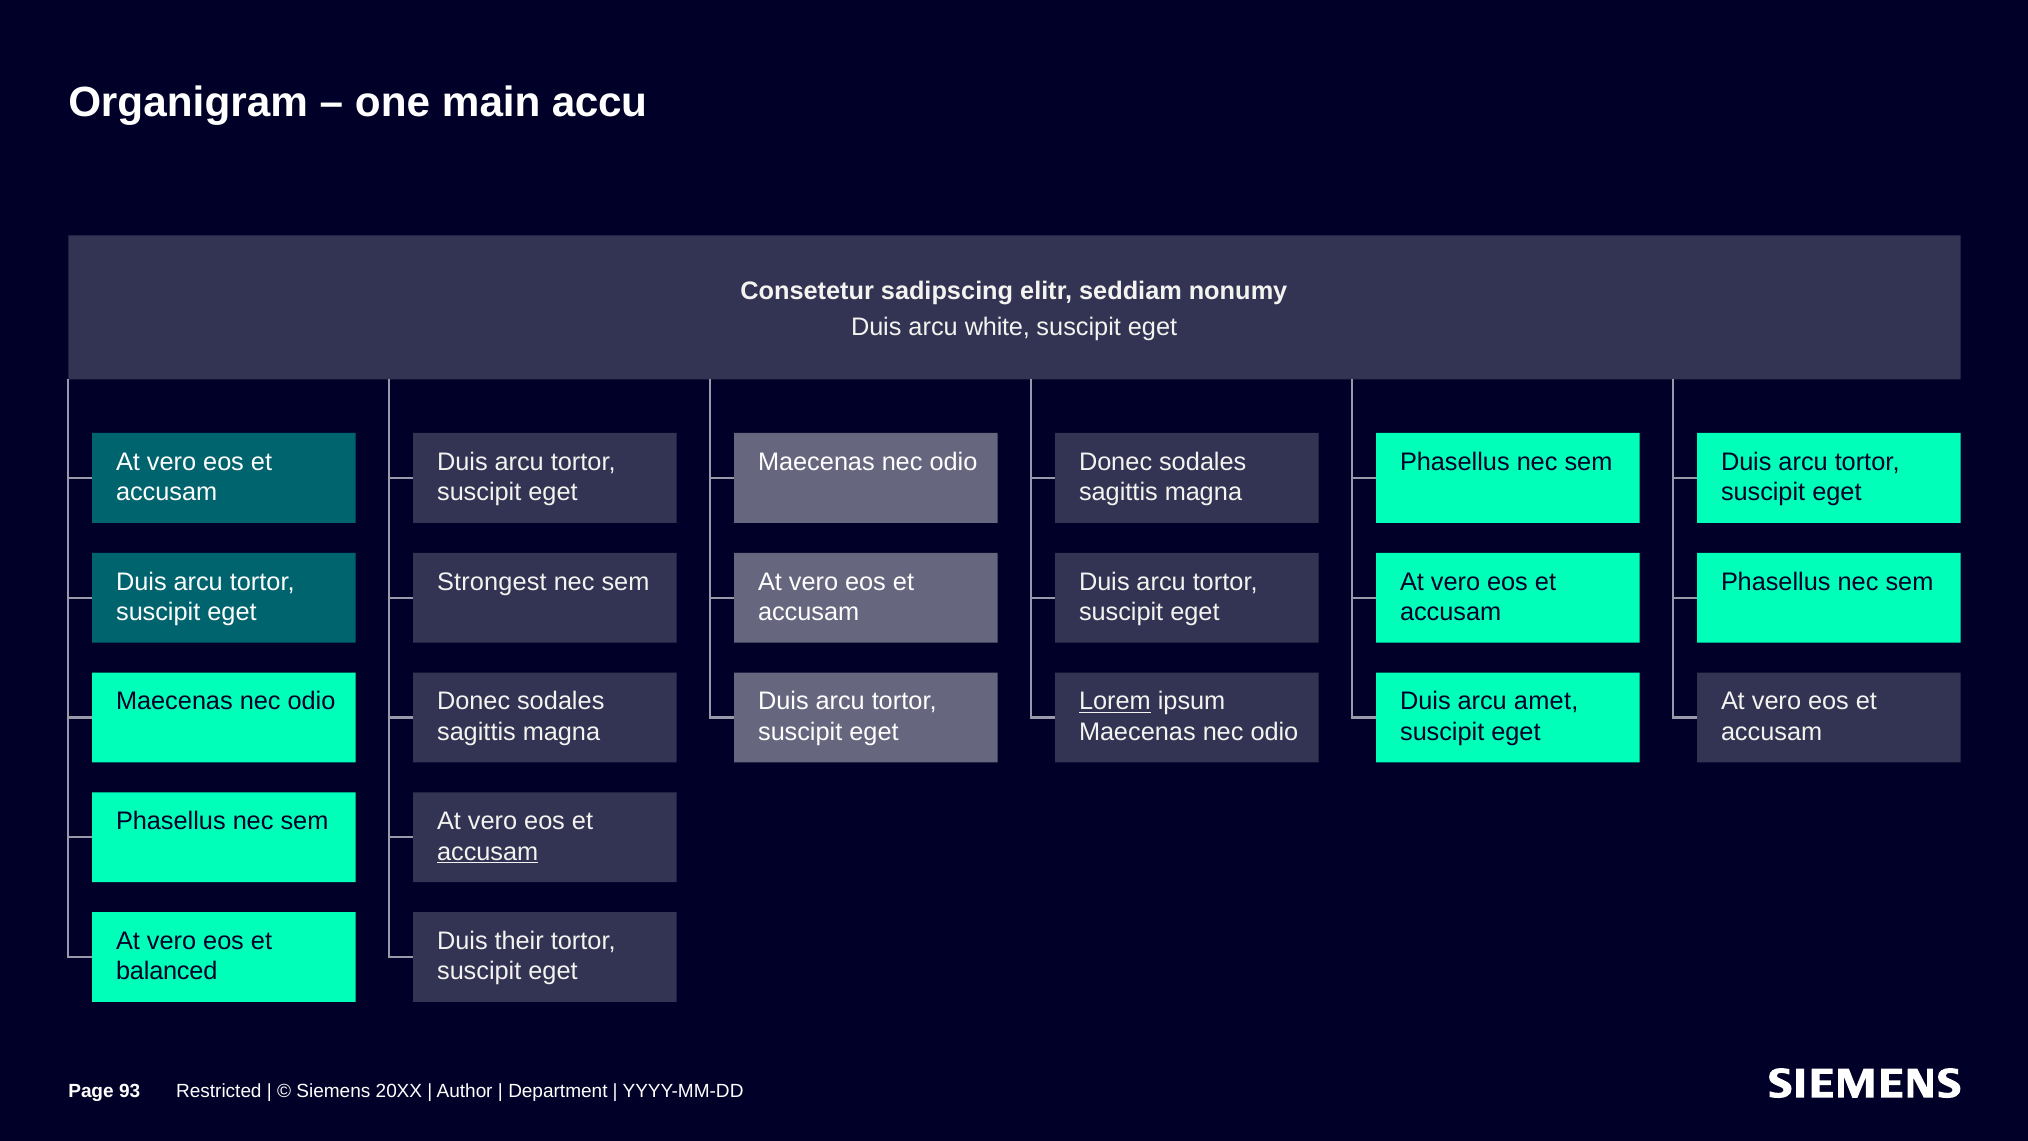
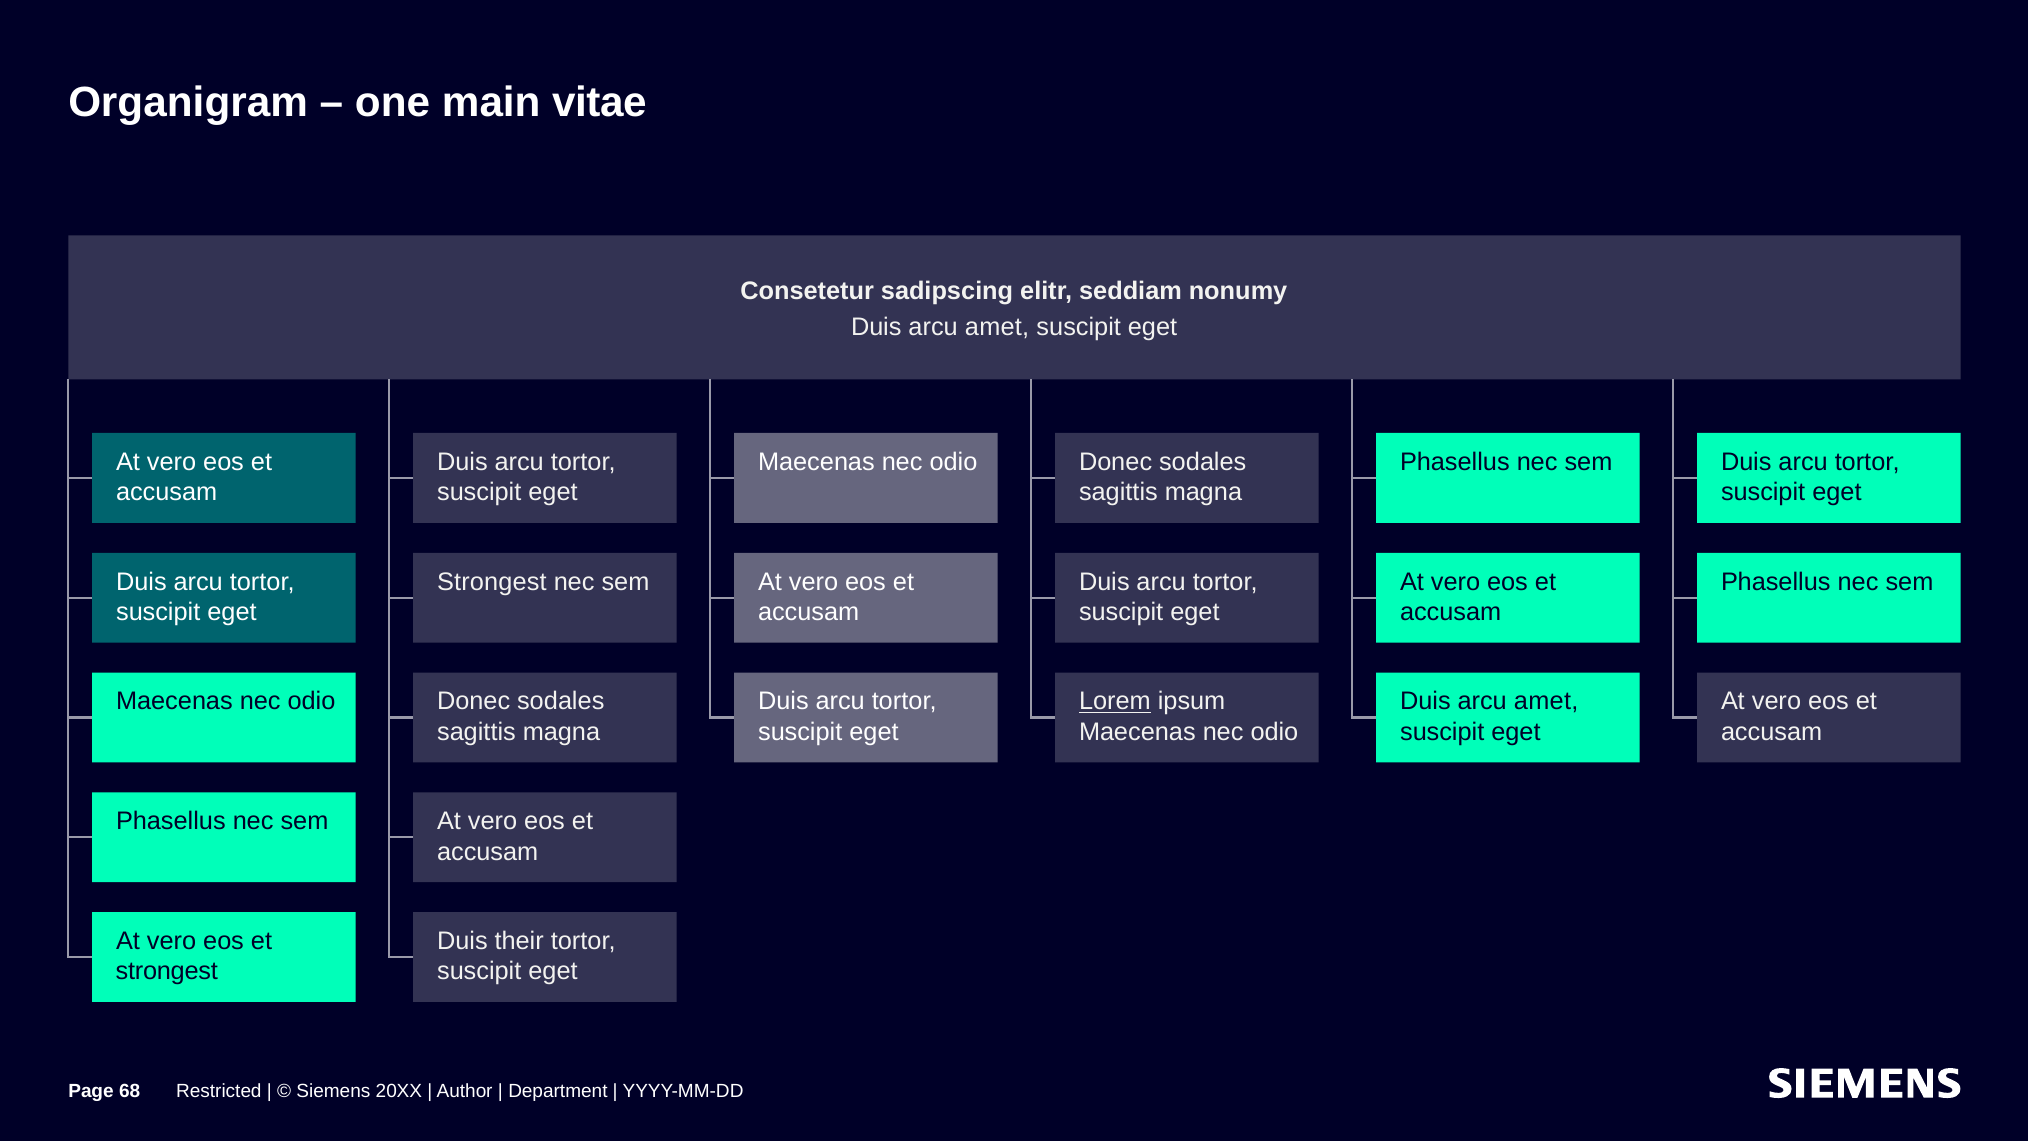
accu: accu -> vitae
white at (997, 327): white -> amet
accusam at (488, 852) underline: present -> none
balanced at (167, 971): balanced -> strongest
93: 93 -> 68
